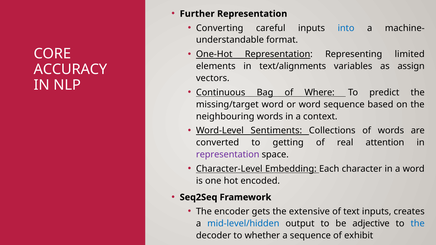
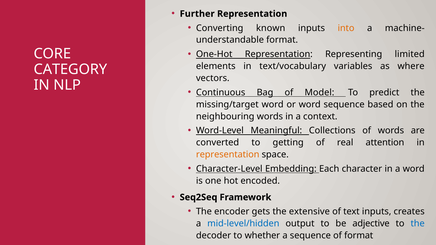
careful: careful -> known
into colour: blue -> orange
text/alignments: text/alignments -> text/vocabulary
assign: assign -> where
ACCURACY: ACCURACY -> CATEGORY
Where: Where -> Model
Sentiments: Sentiments -> Meaningful
representation at (228, 155) colour: purple -> orange
of exhibit: exhibit -> format
